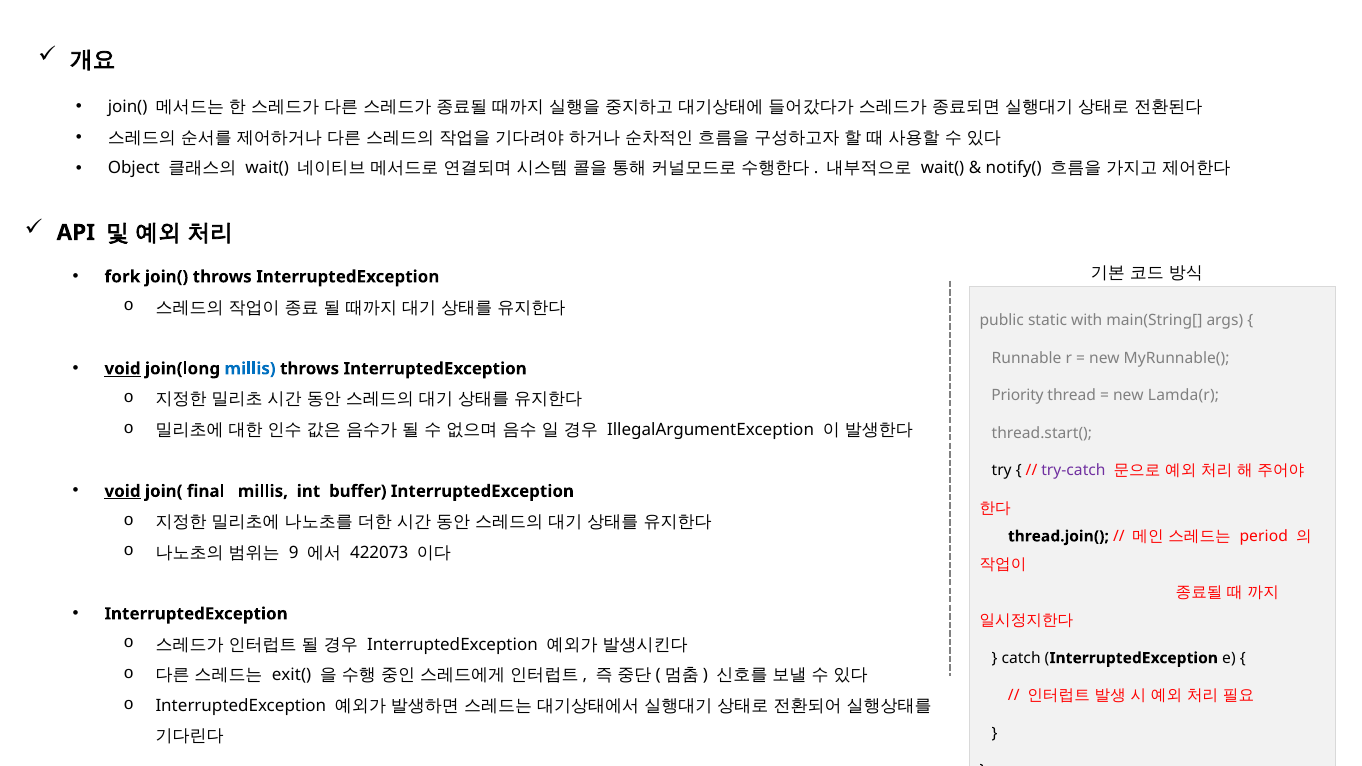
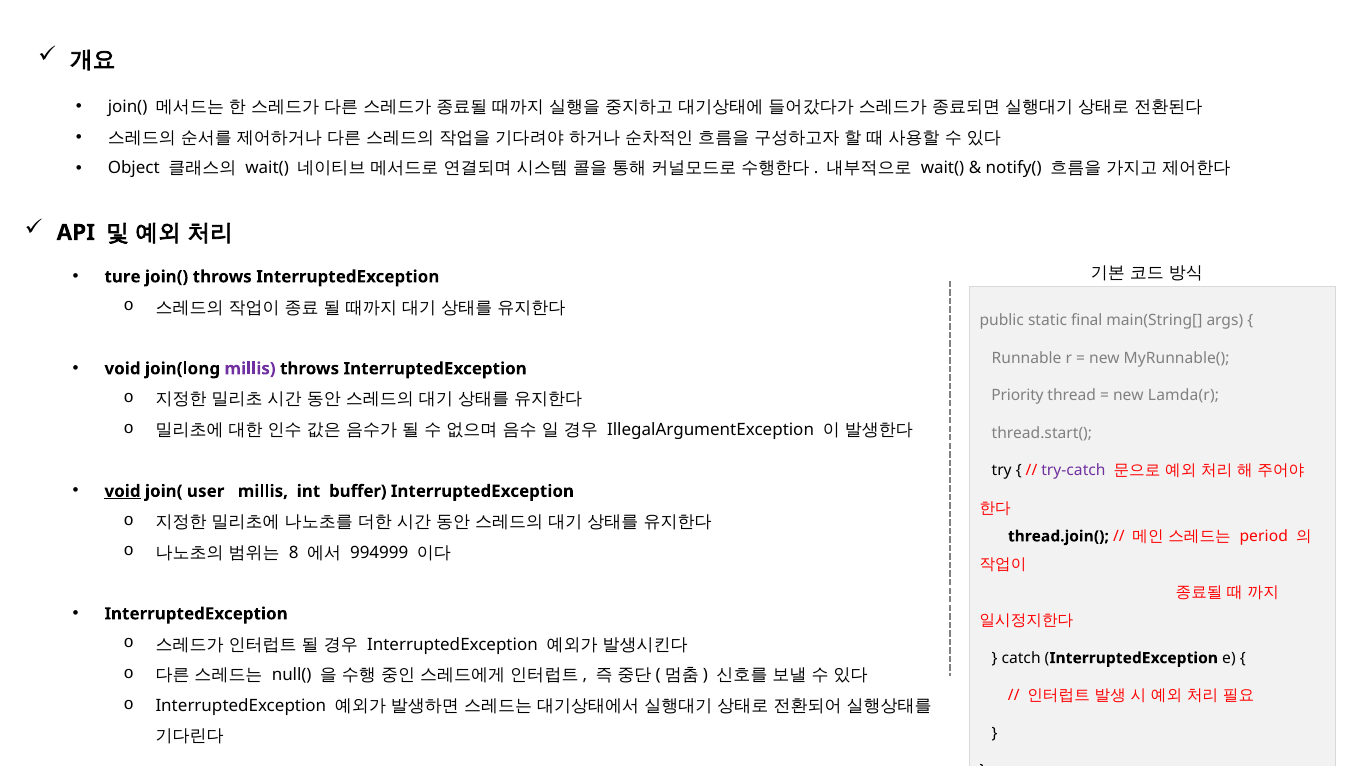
fork: fork -> ture
with: with -> final
void at (123, 369) underline: present -> none
millis at (250, 369) colour: blue -> purple
final: final -> user
9: 9 -> 8
422073: 422073 -> 994999
exit(: exit( -> null(
